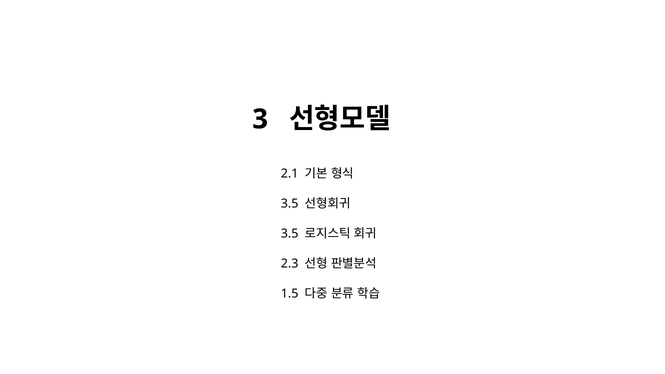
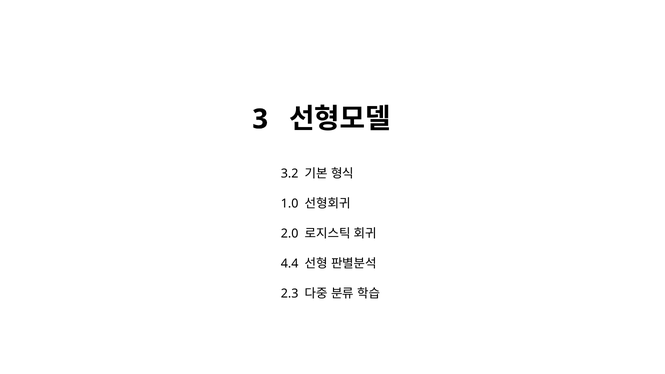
2.1: 2.1 -> 3.2
3.5 at (290, 204): 3.5 -> 1.0
3.5 at (290, 234): 3.5 -> 2.0
2.3: 2.3 -> 4.4
1.5: 1.5 -> 2.3
